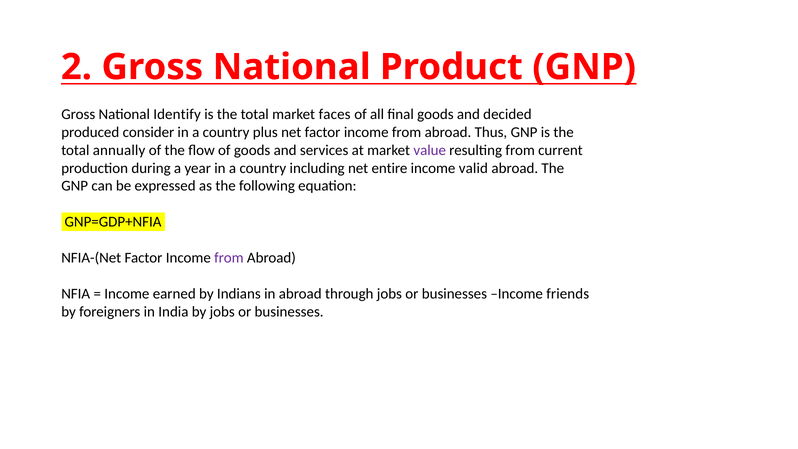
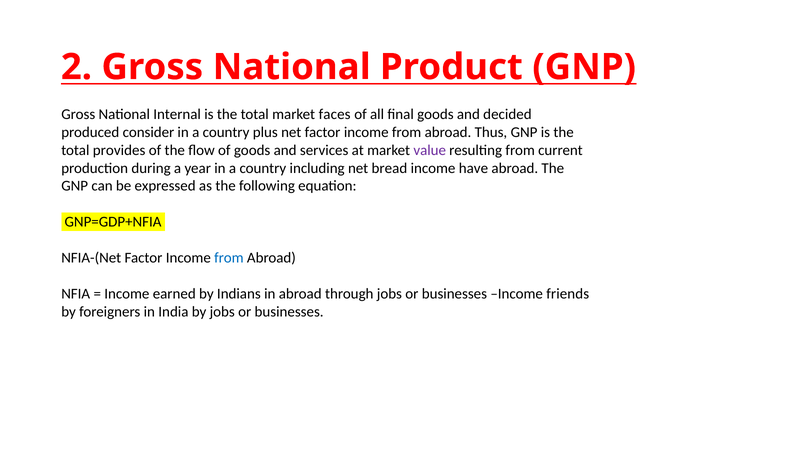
Identify: Identify -> Internal
annually: annually -> provides
entire: entire -> bread
valid: valid -> have
from at (229, 258) colour: purple -> blue
